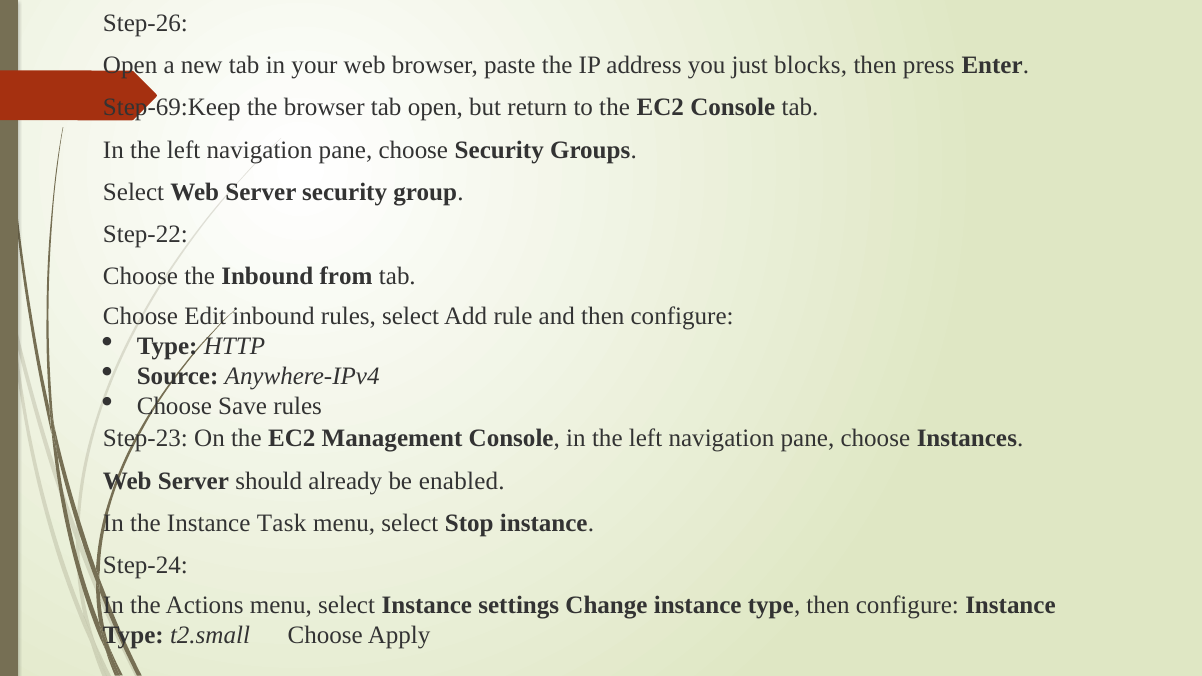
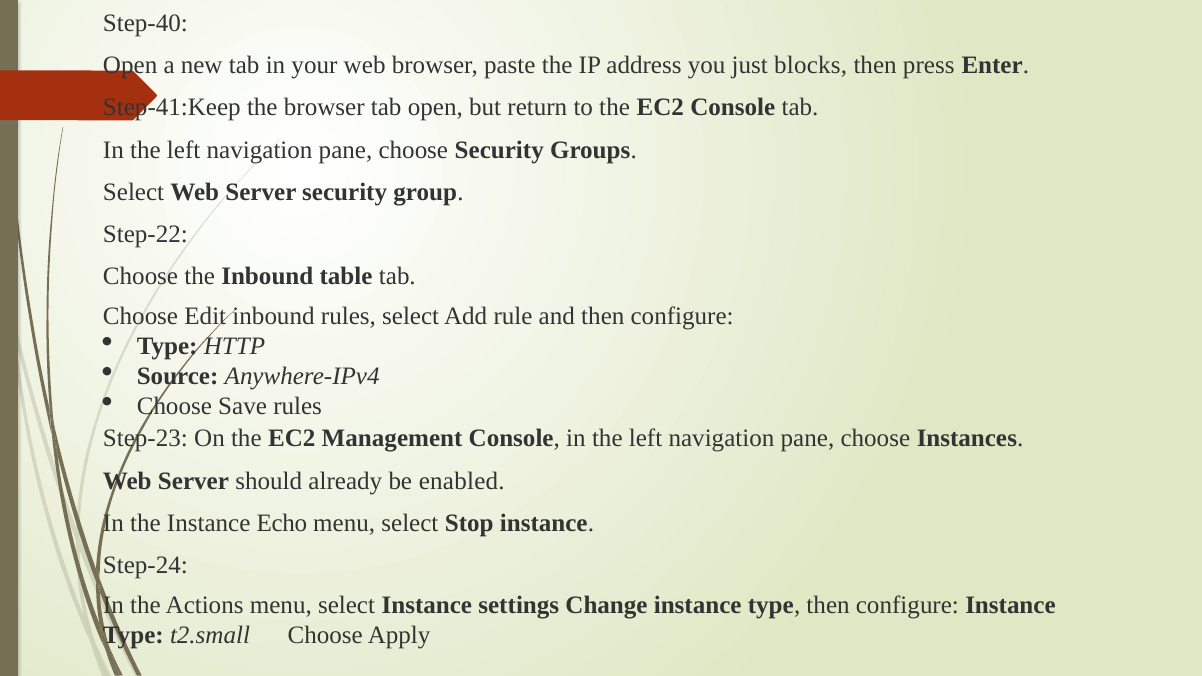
Step-26: Step-26 -> Step-40
Step-69:Keep: Step-69:Keep -> Step-41:Keep
from: from -> table
Task: Task -> Echo
